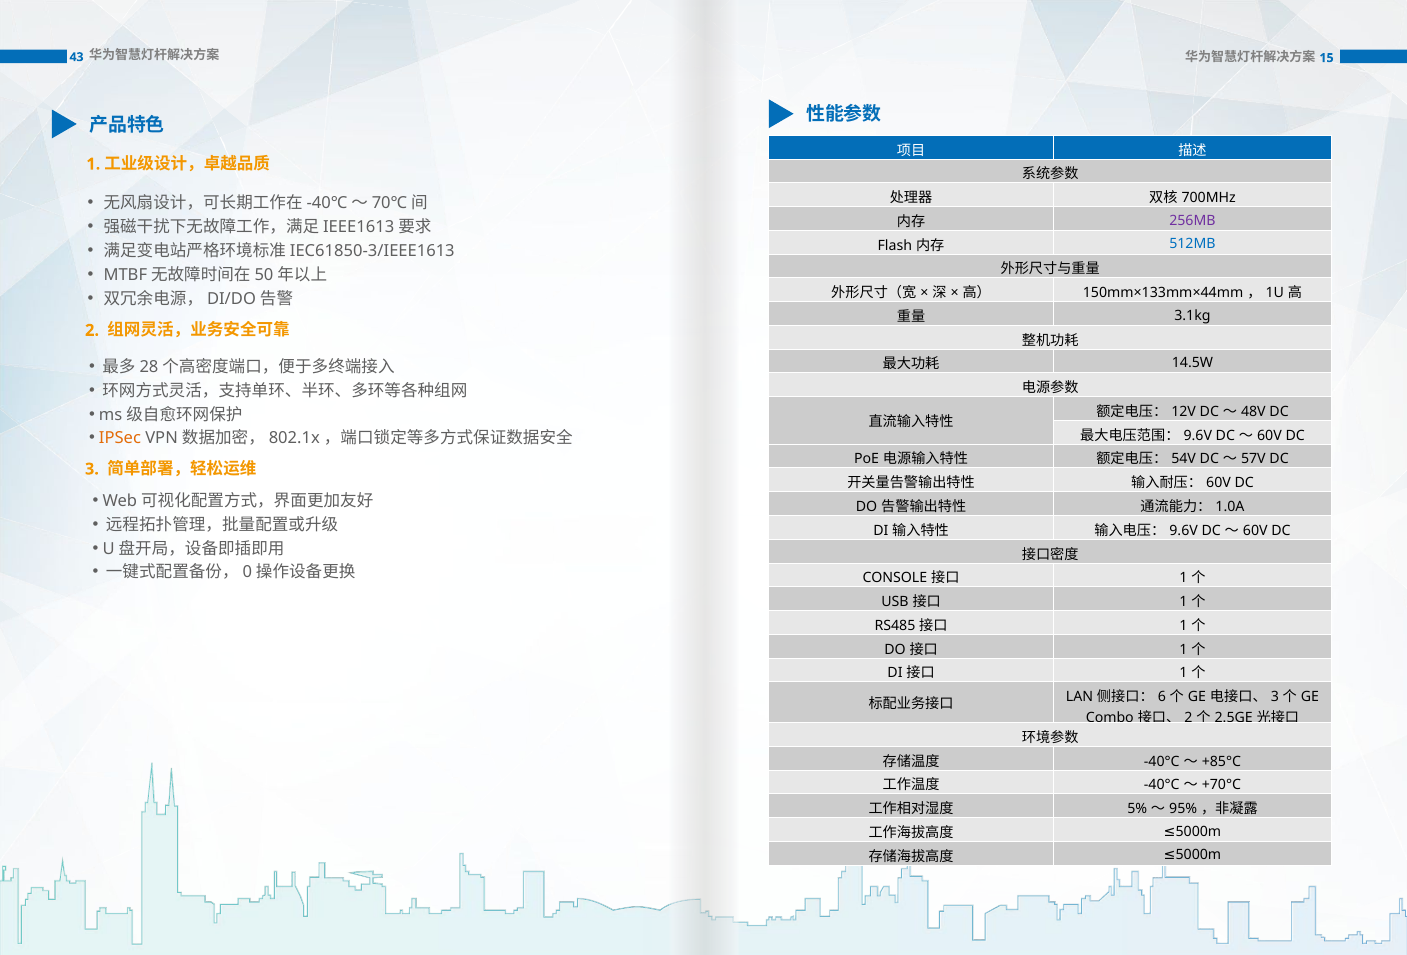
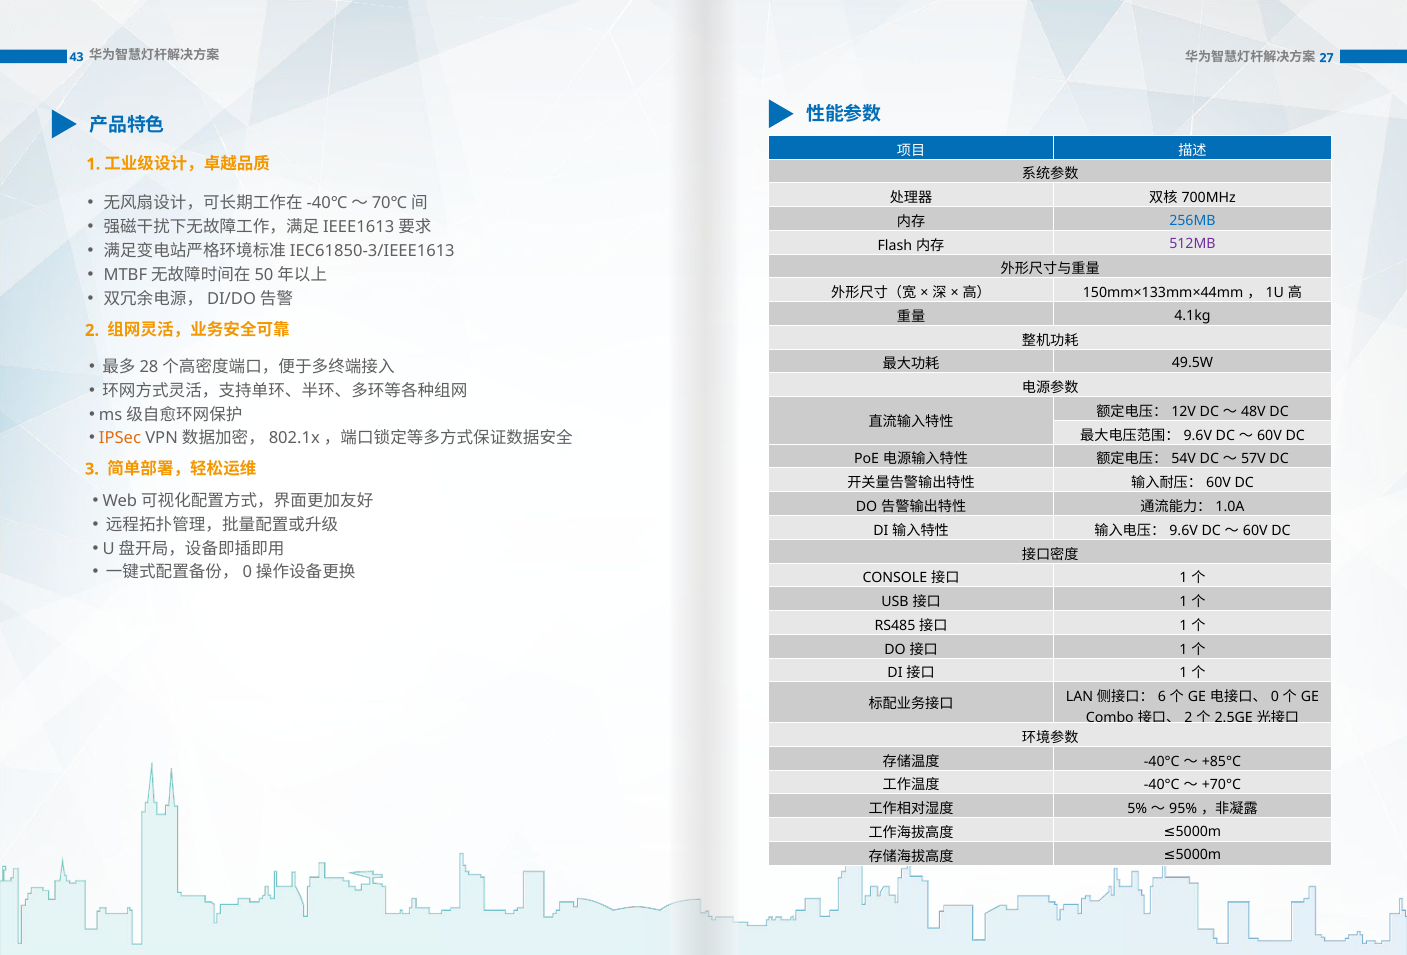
15: 15 -> 27
256MB colour: purple -> blue
512MB colour: blue -> purple
3.1kg: 3.1kg -> 4.1kg
14.5W: 14.5W -> 49.5W
3 at (1275, 697): 3 -> 0
